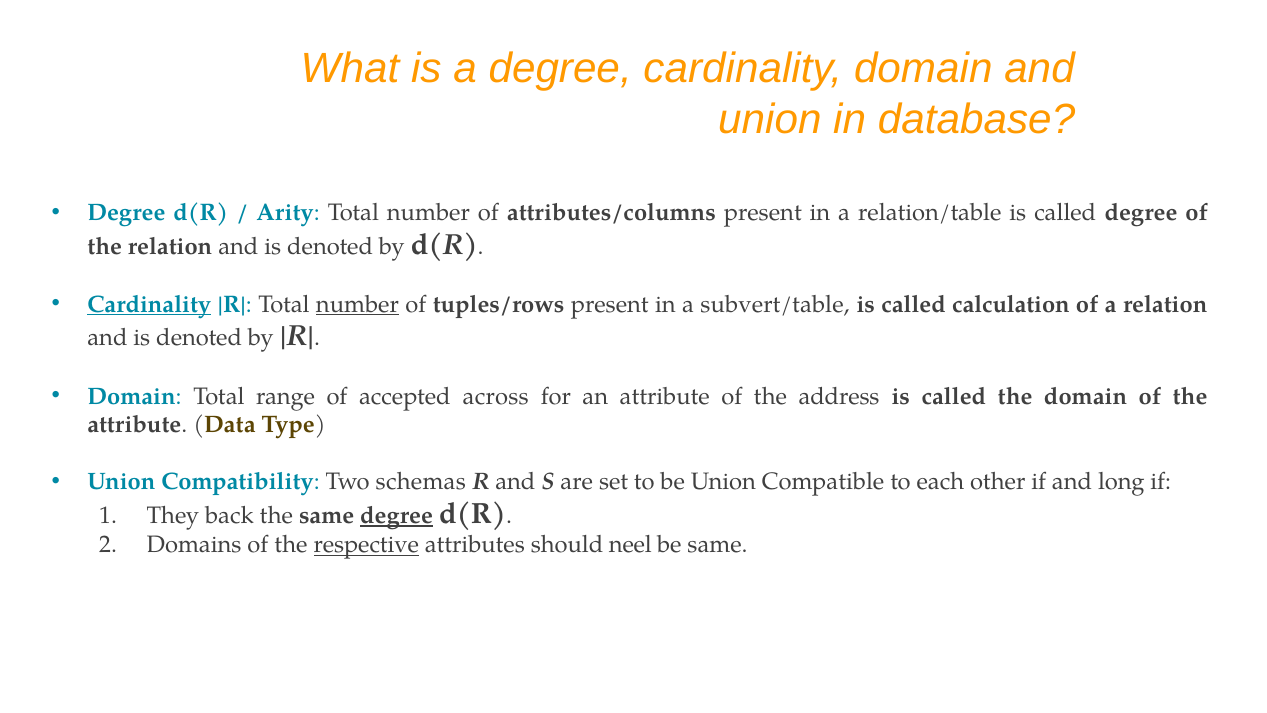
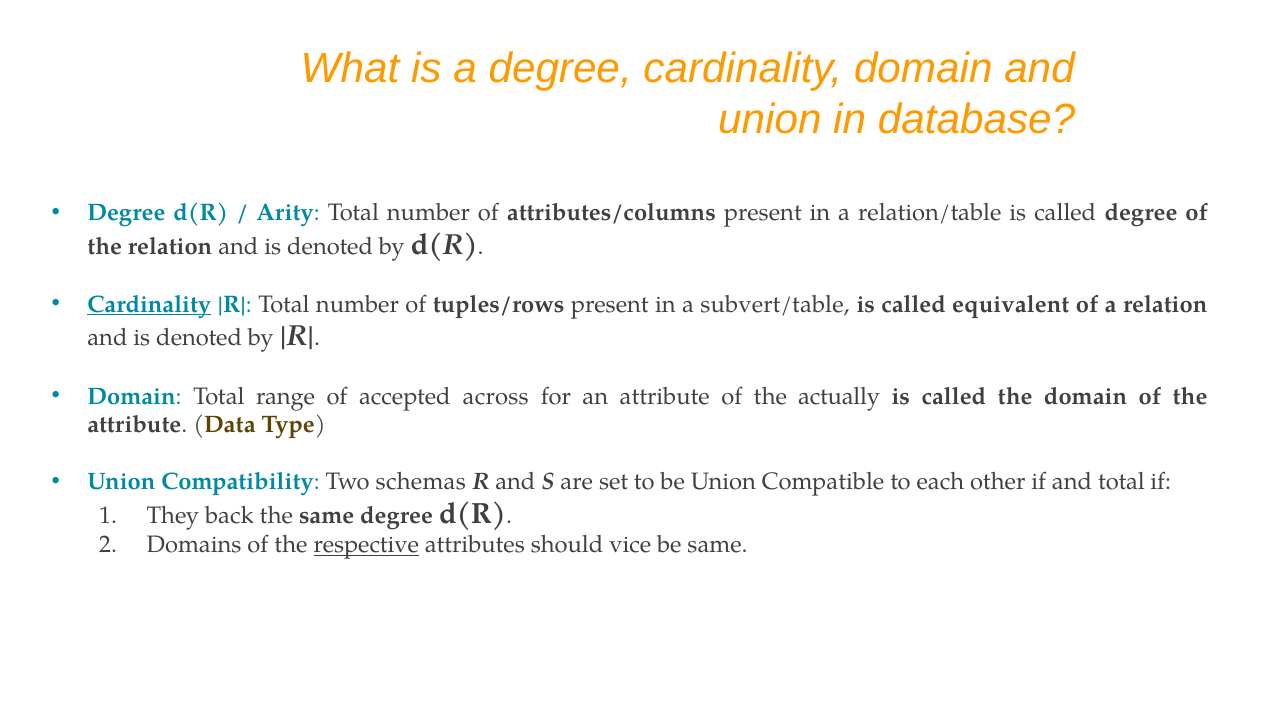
number at (357, 304) underline: present -> none
calculation: calculation -> equivalent
address: address -> actually
and long: long -> total
degree at (397, 515) underline: present -> none
neel: neel -> vice
